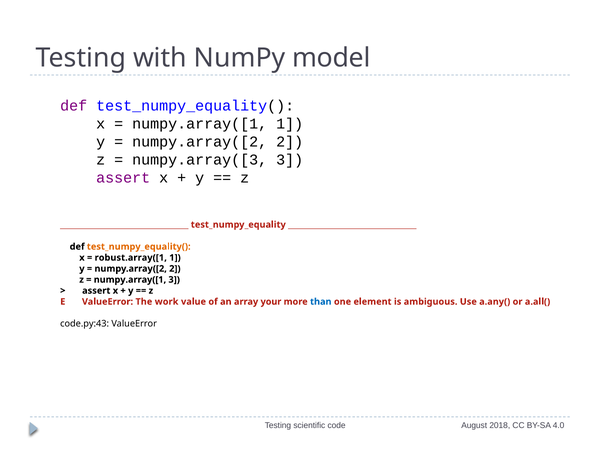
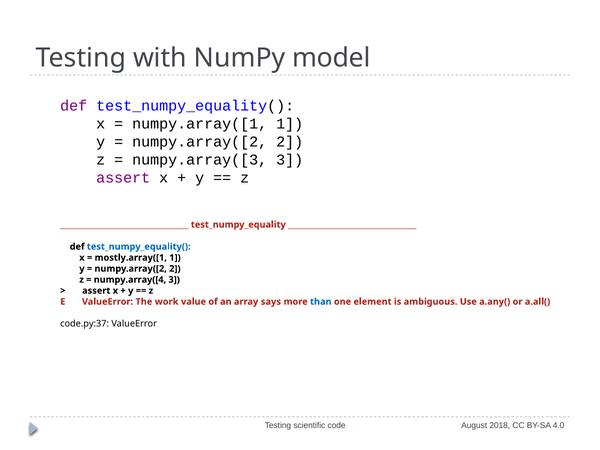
test_numpy_equality( at (139, 247) colour: orange -> blue
robust.array([1: robust.array([1 -> mostly.array([1
numpy.array([1 at (130, 280): numpy.array([1 -> numpy.array([4
your: your -> says
code.py:43: code.py:43 -> code.py:37
